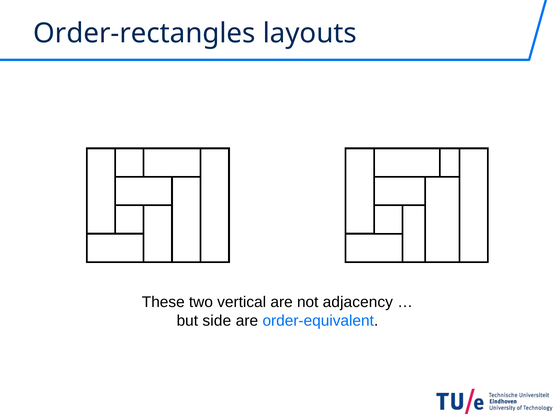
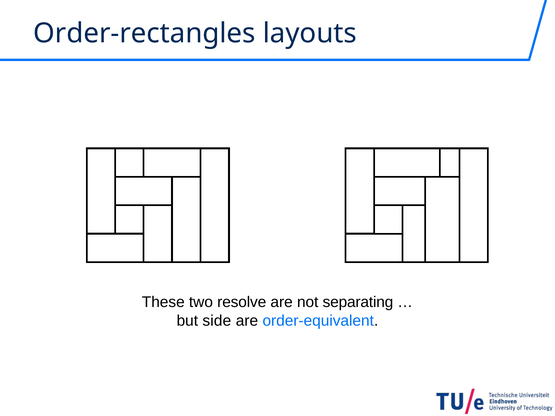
vertical: vertical -> resolve
adjacency: adjacency -> separating
